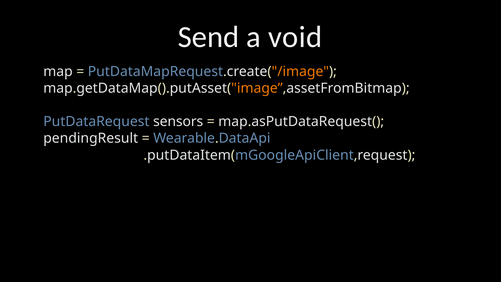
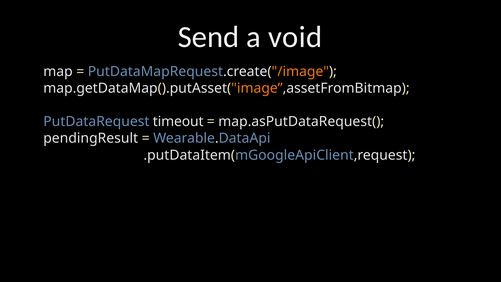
sensors: sensors -> timeout
